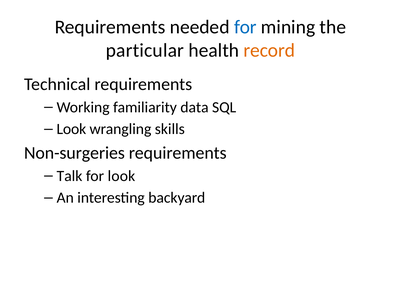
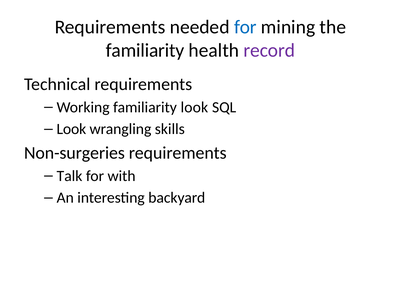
particular at (145, 50): particular -> familiarity
record colour: orange -> purple
familiarity data: data -> look
for look: look -> with
